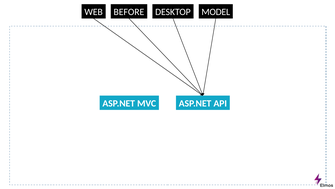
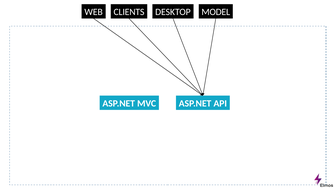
BEFORE: BEFORE -> CLIENTS
